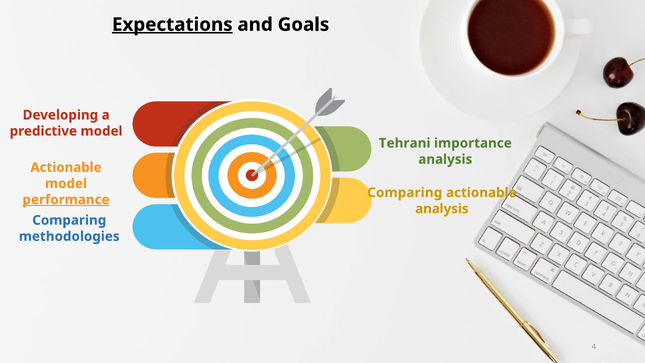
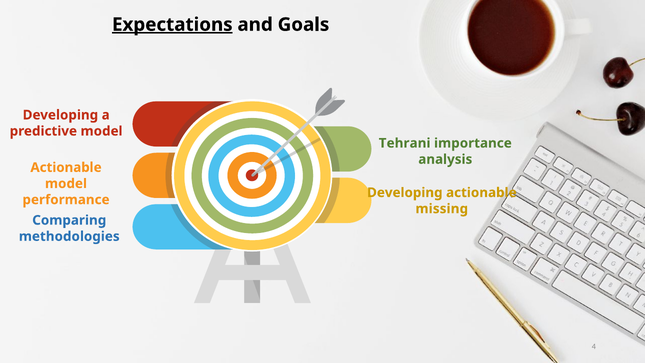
Comparing at (405, 193): Comparing -> Developing
performance underline: present -> none
analysis at (442, 209): analysis -> missing
